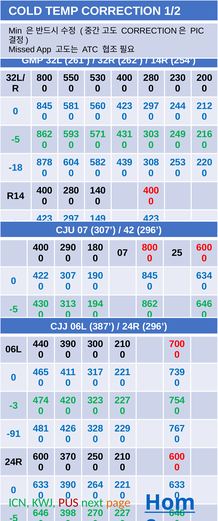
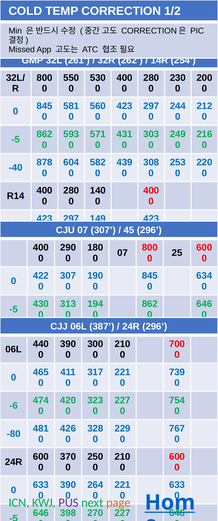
-18: -18 -> -40
42: 42 -> 45
-3: -3 -> -6
-91: -91 -> -80
PUS colour: red -> purple
